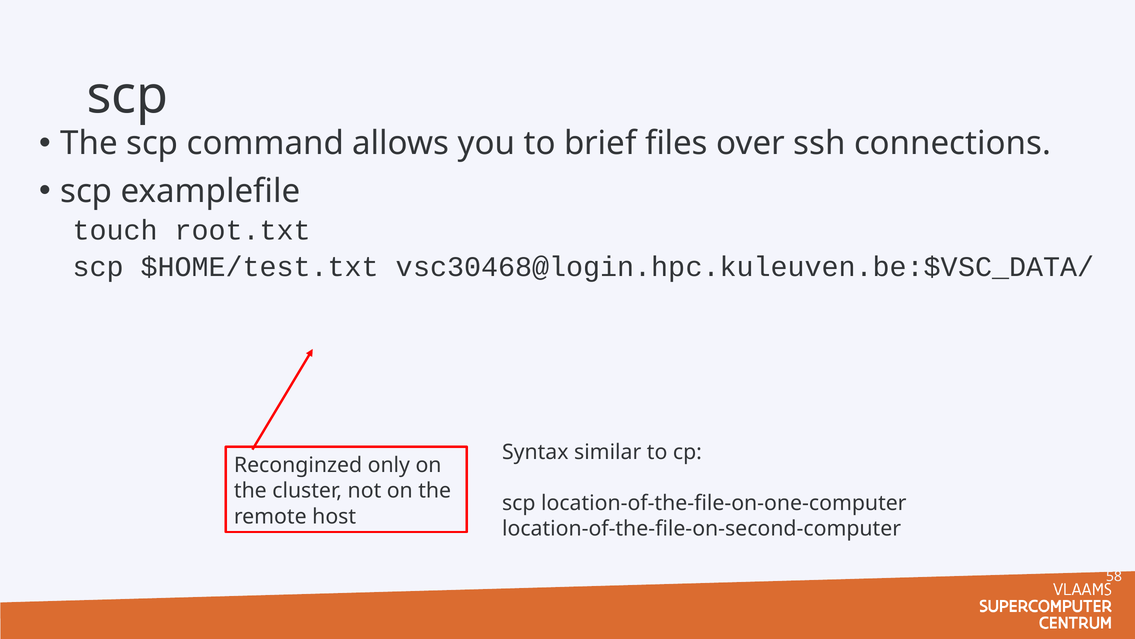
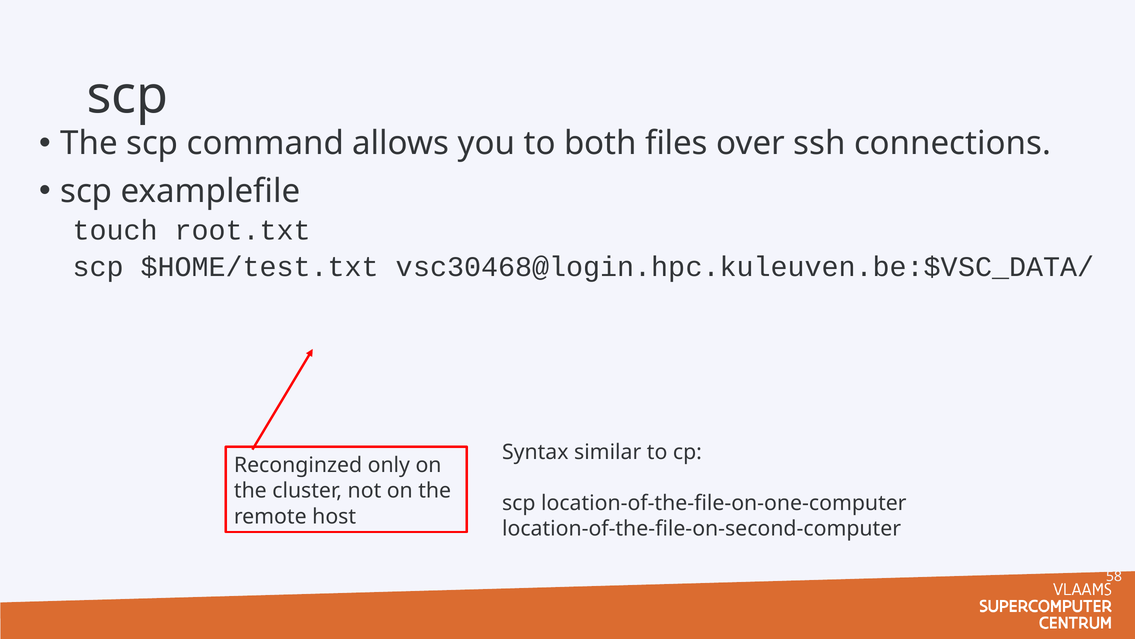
brief: brief -> both
